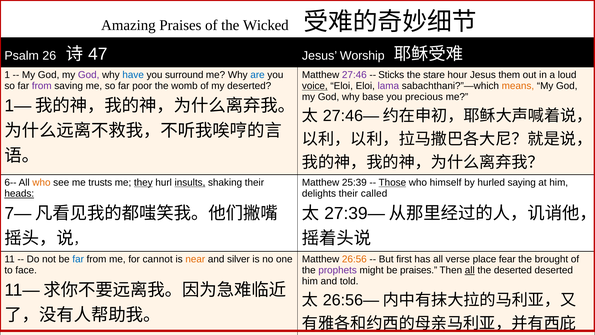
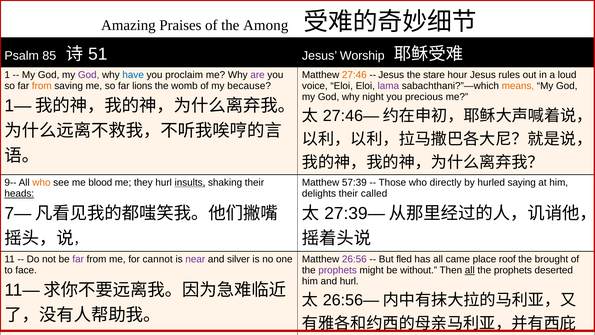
Wicked: Wicked -> Among
26: 26 -> 85
47: 47 -> 51
surround: surround -> proclaim
are colour: blue -> purple
27:46 colour: purple -> orange
Sticks at (391, 75): Sticks -> Jesus
them: them -> rules
from at (42, 86) colour: purple -> orange
poor: poor -> lions
my deserted: deserted -> because
voice underline: present -> none
base: base -> night
6--: 6-- -> 9--
trusts: trusts -> blood
they underline: present -> none
25:39: 25:39 -> 57:39
Those underline: present -> none
himself: himself -> directly
far at (78, 259) colour: blue -> purple
near colour: orange -> purple
26:56 colour: orange -> purple
first: first -> fled
verse: verse -> came
fear: fear -> roof
be praises: praises -> without
deserted at (513, 270): deserted -> prophets
and told: told -> hurl
